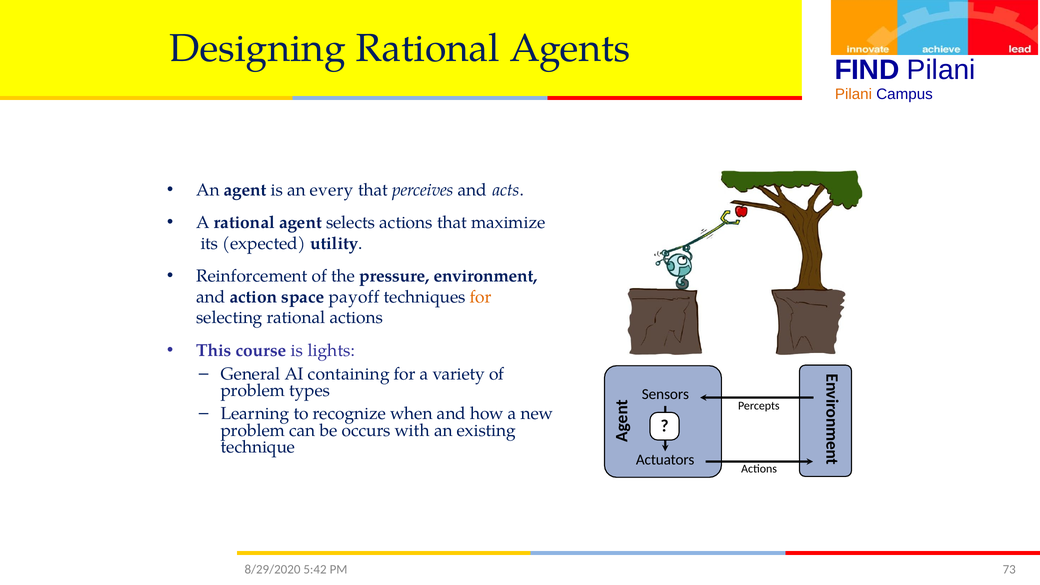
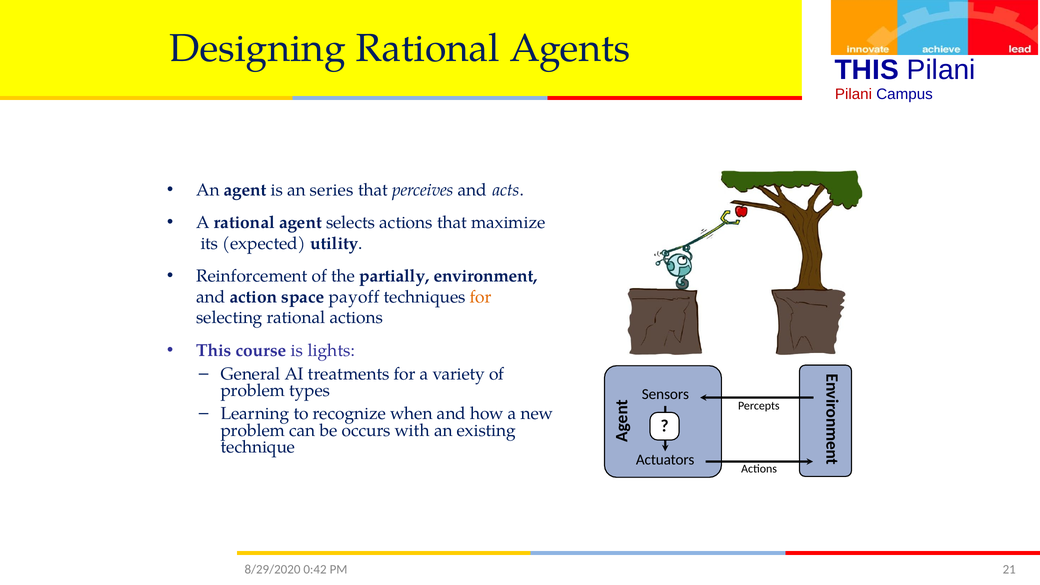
FIND at (867, 70): FIND -> THIS
Pilani at (853, 94) colour: orange -> red
every: every -> series
pressure: pressure -> partially
containing: containing -> treatments
5:42: 5:42 -> 0:42
73: 73 -> 21
